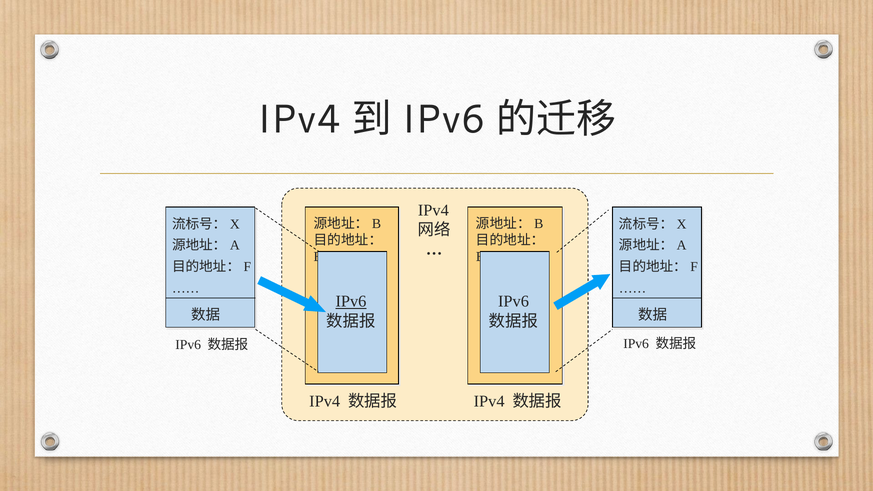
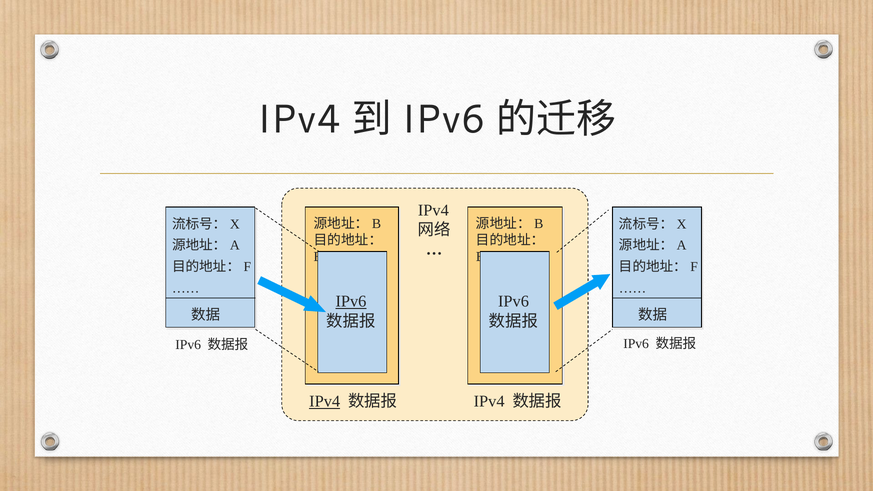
IPv4 at (325, 401) underline: none -> present
